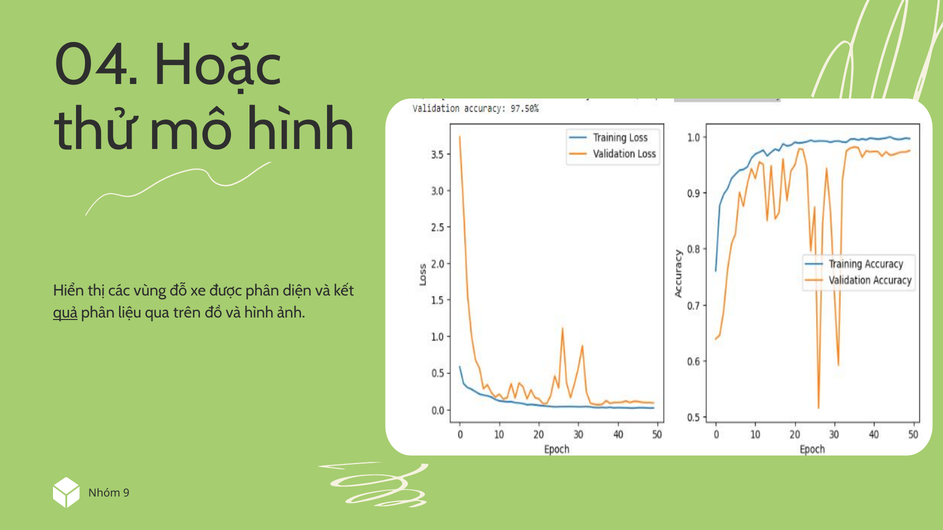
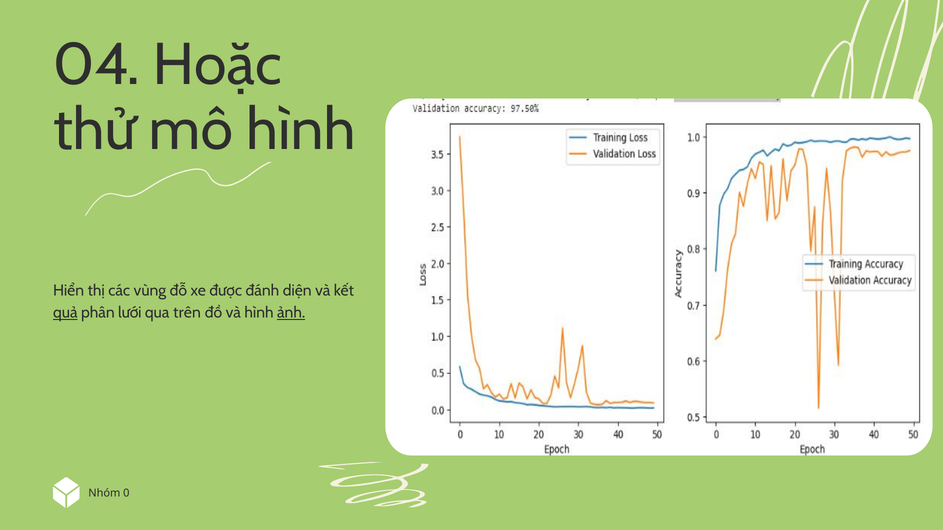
được phân: phân -> đánh
liệu: liệu -> lưới
ảnh underline: none -> present
9: 9 -> 0
